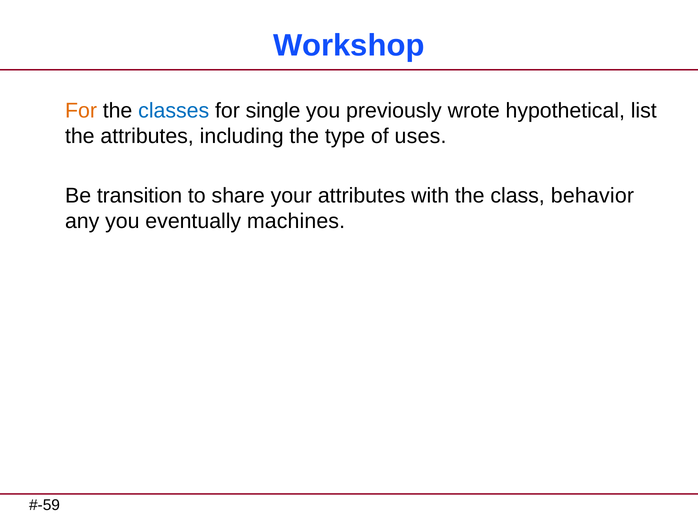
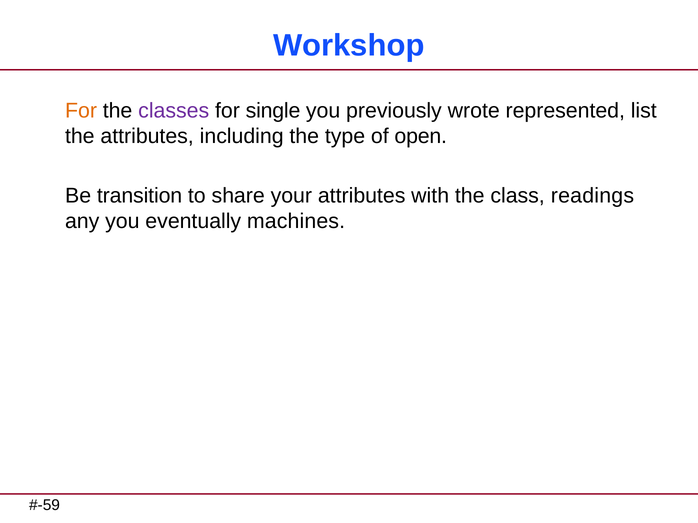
classes colour: blue -> purple
hypothetical: hypothetical -> represented
uses: uses -> open
behavior: behavior -> readings
